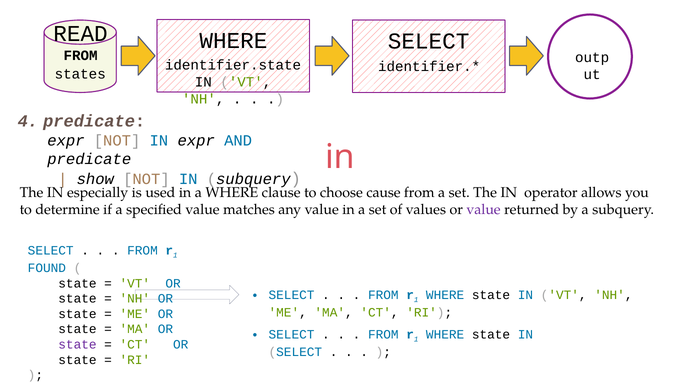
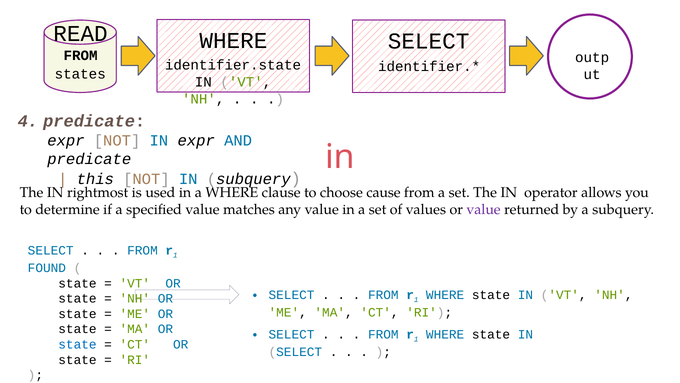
show: show -> this
especially: especially -> rightmost
state at (77, 344) colour: purple -> blue
